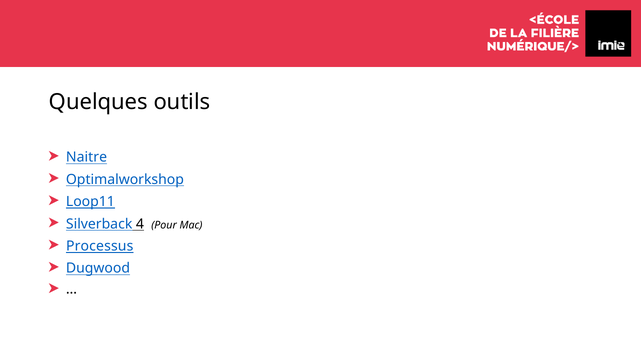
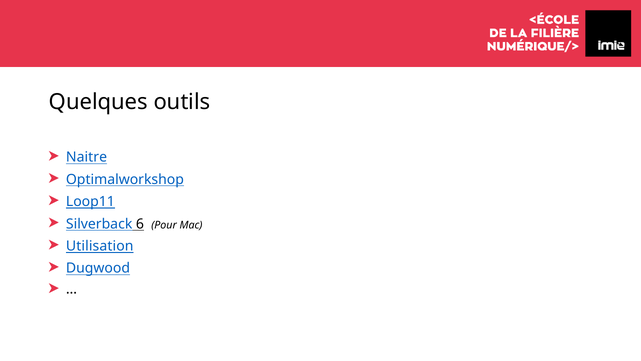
4: 4 -> 6
Processus: Processus -> Utilisation
